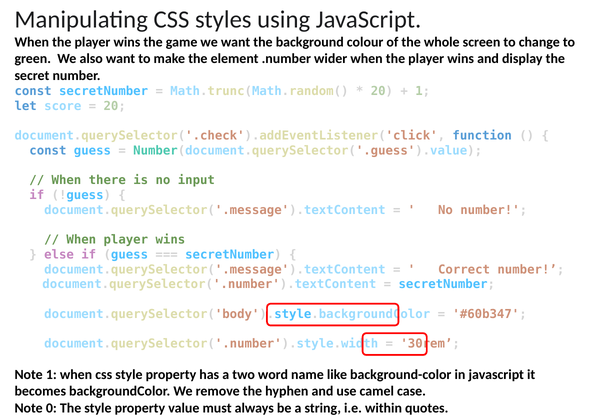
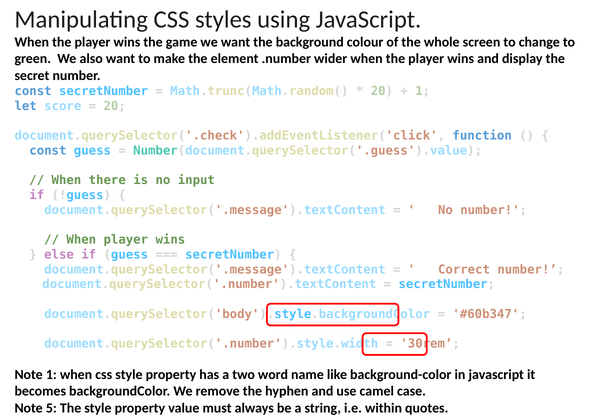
0: 0 -> 5
